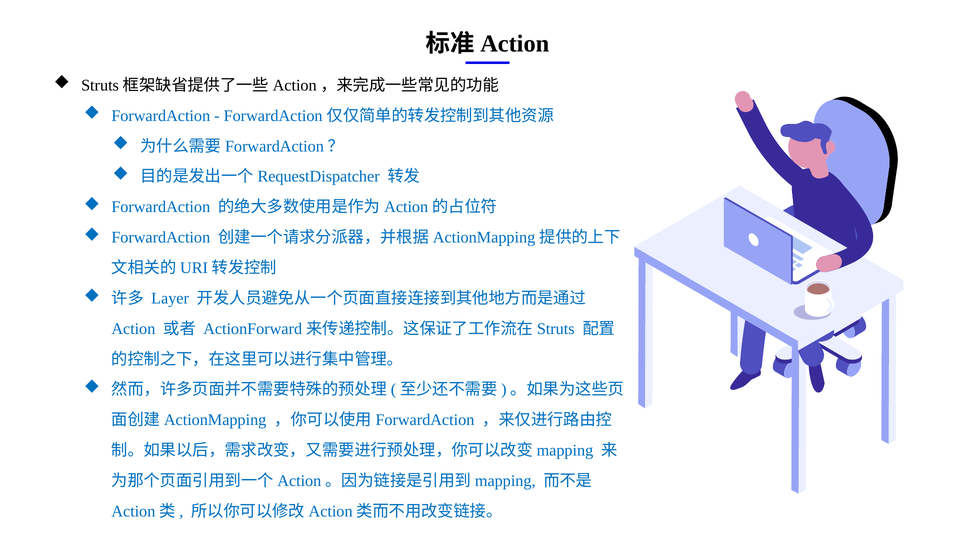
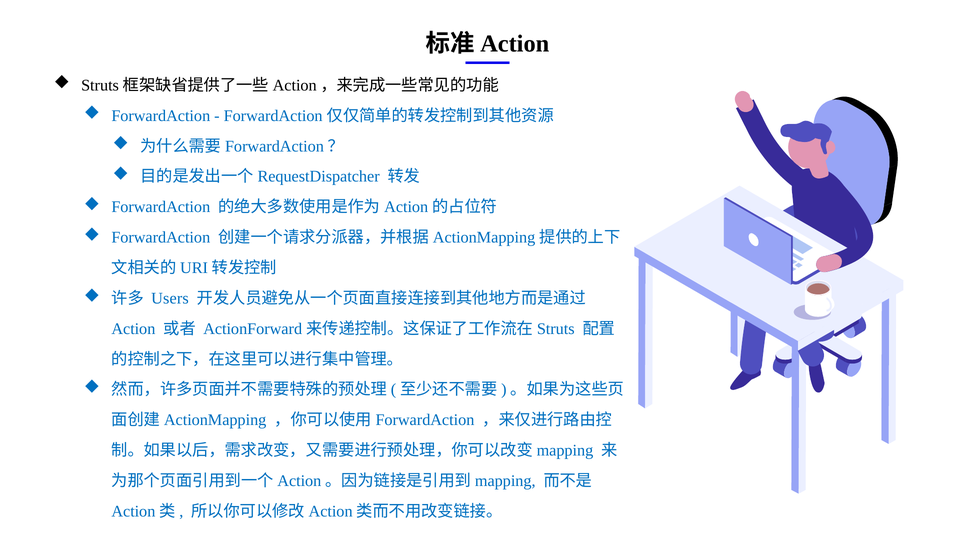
Layer: Layer -> Users
